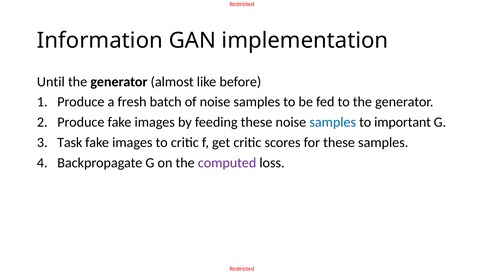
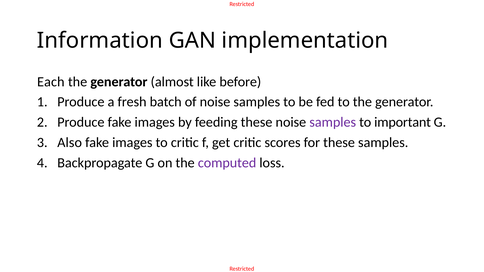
Until: Until -> Each
samples at (333, 122) colour: blue -> purple
Task: Task -> Also
